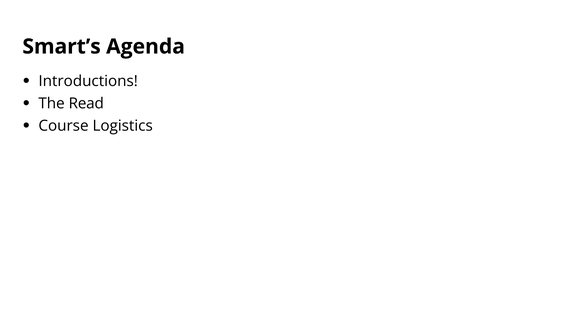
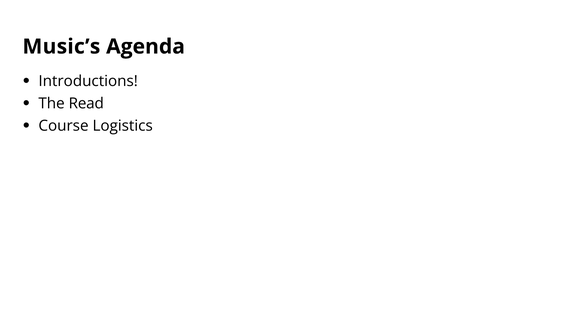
Smart’s: Smart’s -> Music’s
